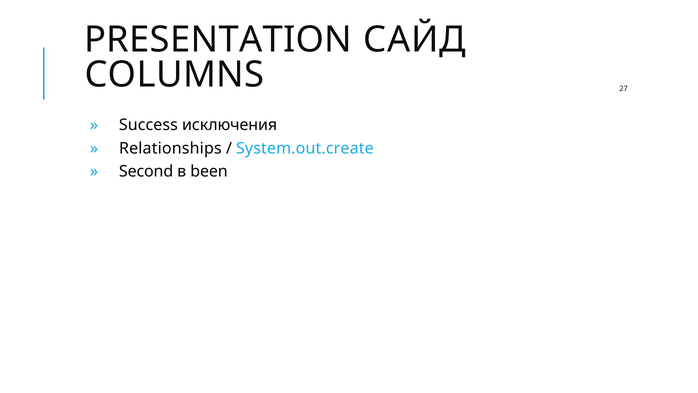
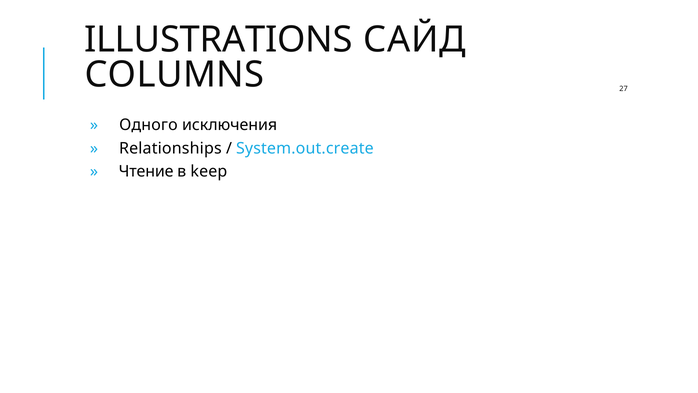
PRESENTATION: PRESENTATION -> ILLUSTRATIONS
Success: Success -> Одного
Second: Second -> Чтение
been: been -> keep
